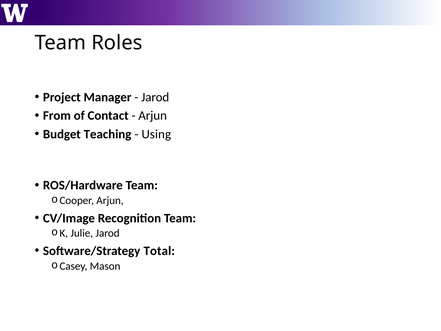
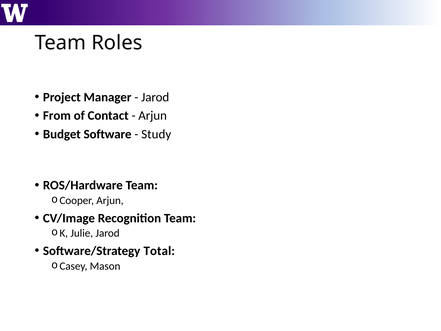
Teaching: Teaching -> Software
Using: Using -> Study
